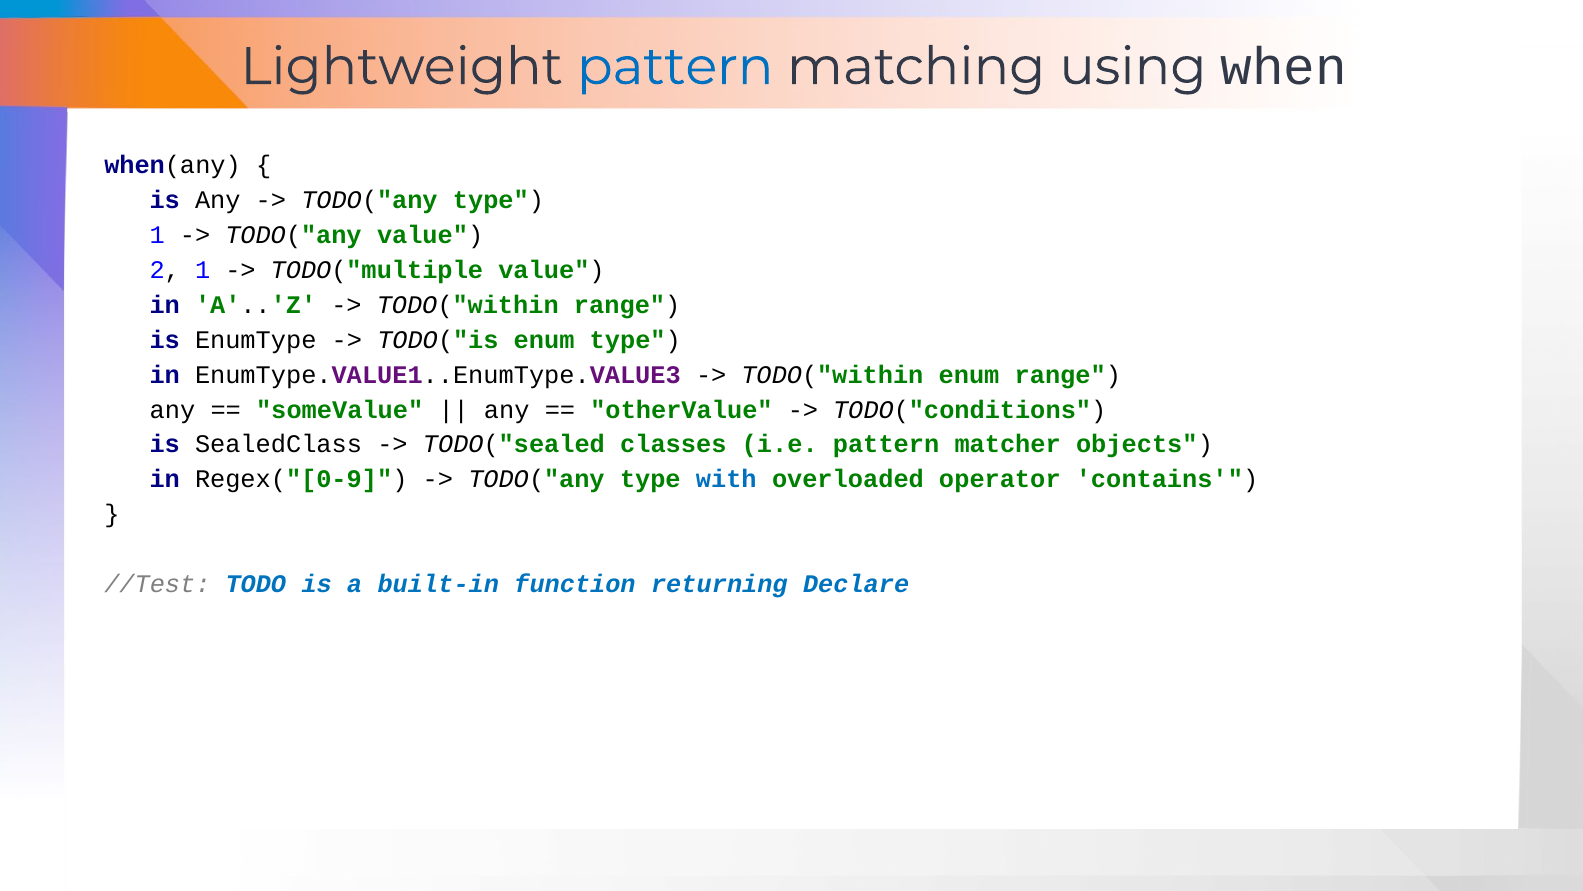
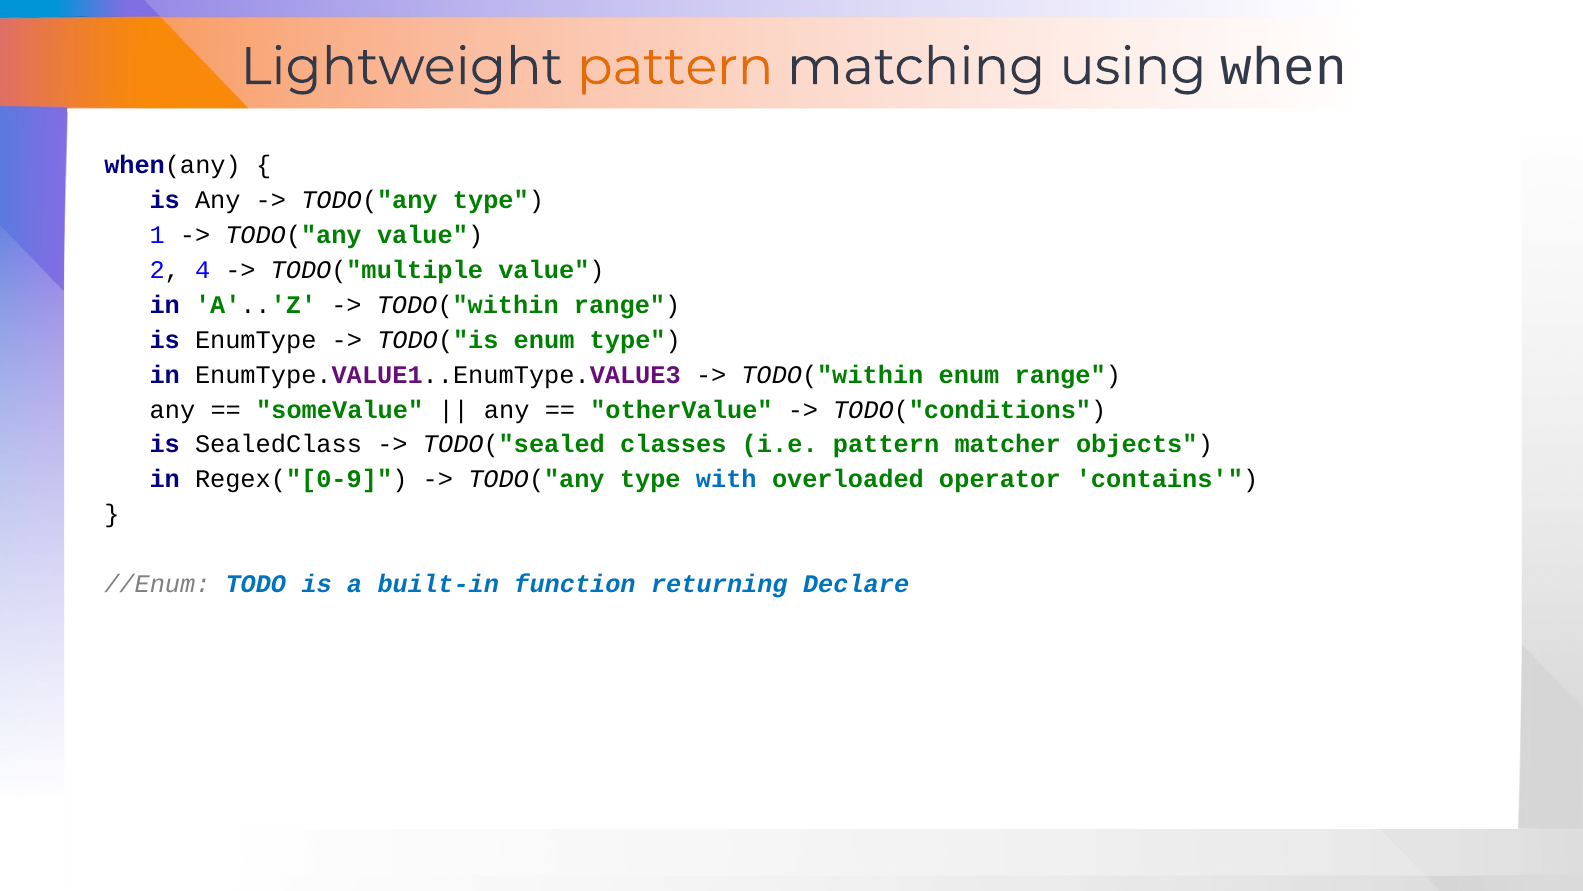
pattern at (675, 67) colour: blue -> orange
2 1: 1 -> 4
//Test: //Test -> //Enum
